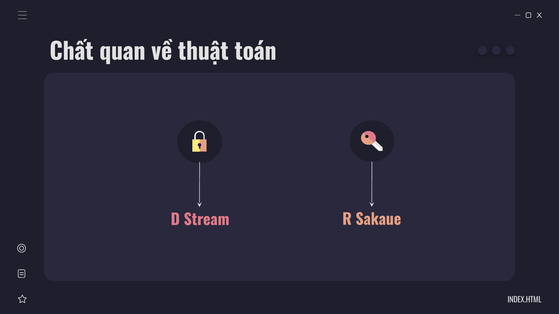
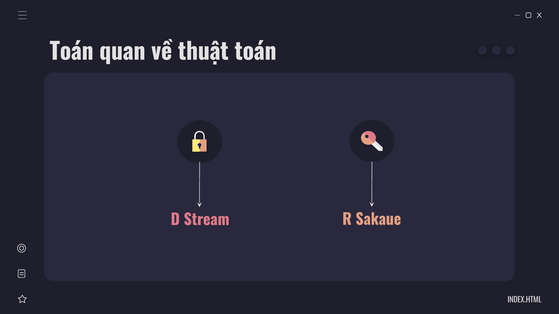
Chất at (72, 52): Chất -> Toán
